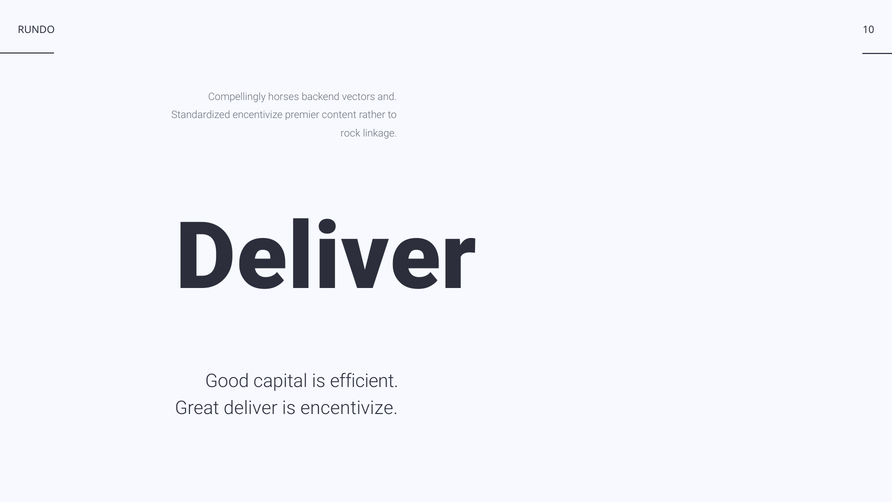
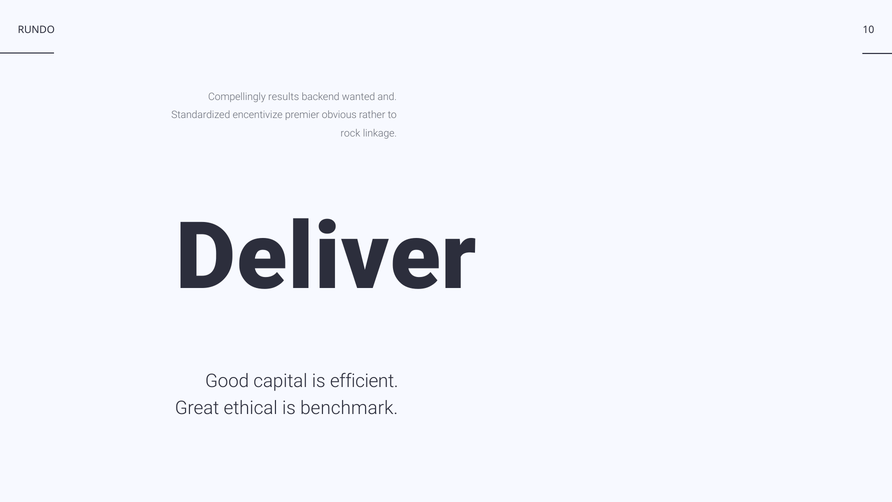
horses: horses -> results
vectors: vectors -> wanted
content: content -> obvious
Great deliver: deliver -> ethical
is encentivize: encentivize -> benchmark
